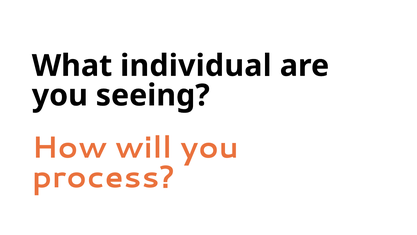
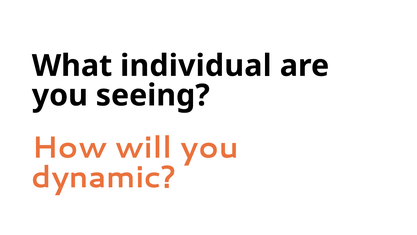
process: process -> dynamic
